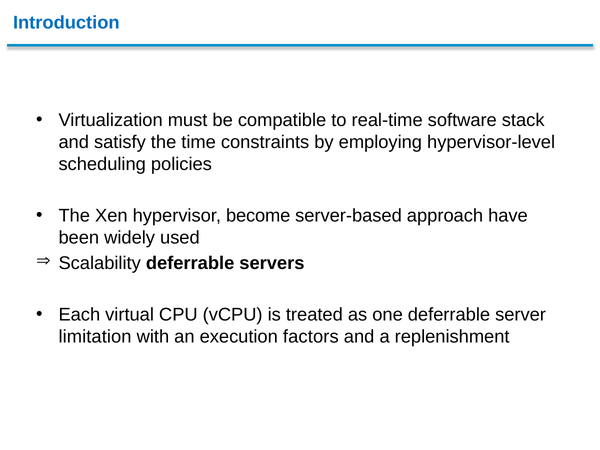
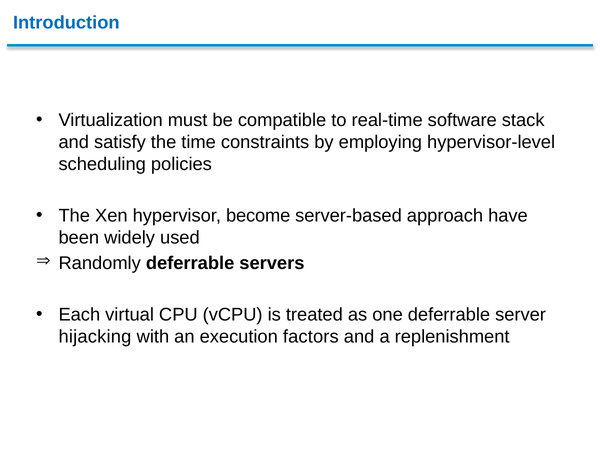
Scalability: Scalability -> Randomly
limitation: limitation -> hijacking
